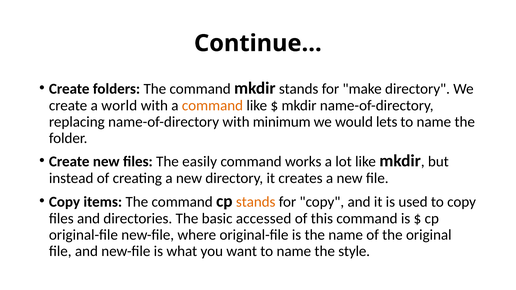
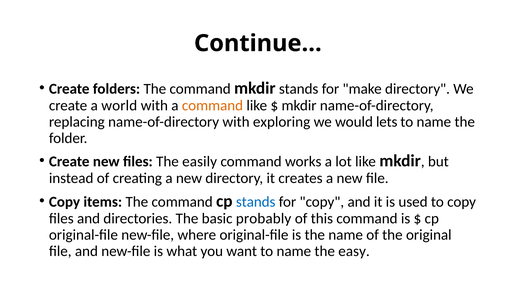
minimum: minimum -> exploring
stands at (256, 202) colour: orange -> blue
accessed: accessed -> probably
style: style -> easy
